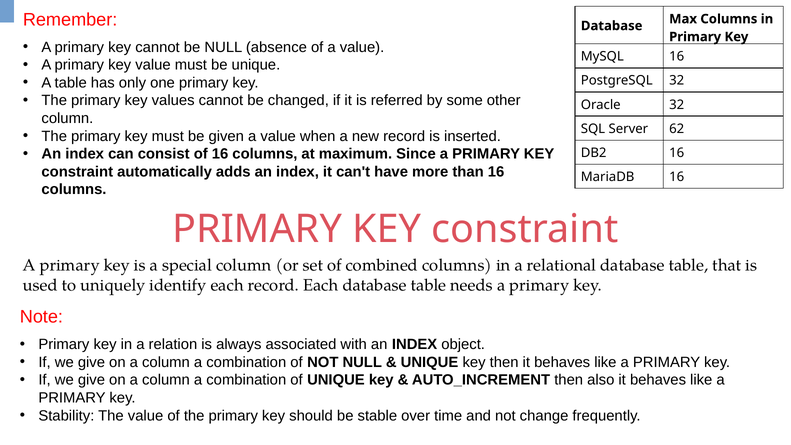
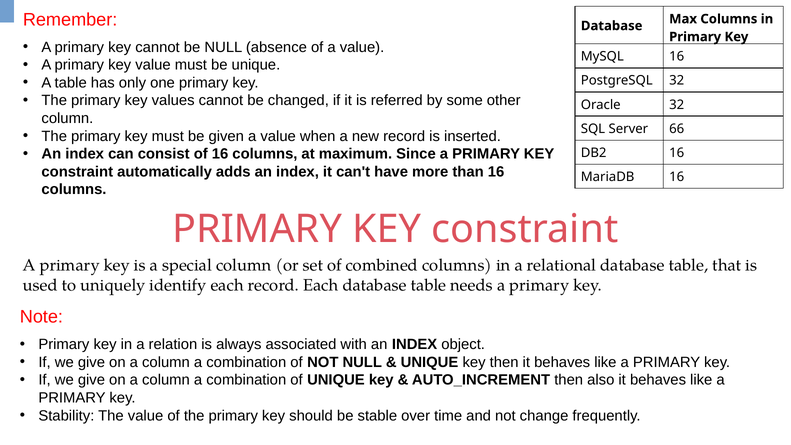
62: 62 -> 66
